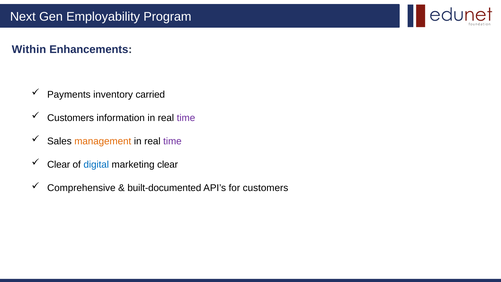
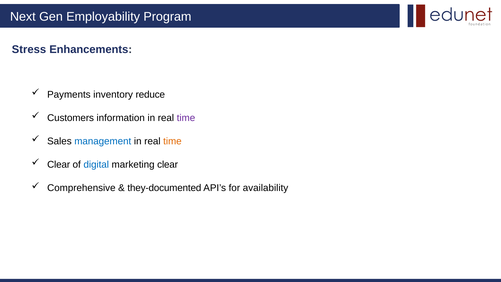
Within: Within -> Stress
carried: carried -> reduce
management colour: orange -> blue
time at (172, 141) colour: purple -> orange
built-documented: built-documented -> they-documented
for customers: customers -> availability
